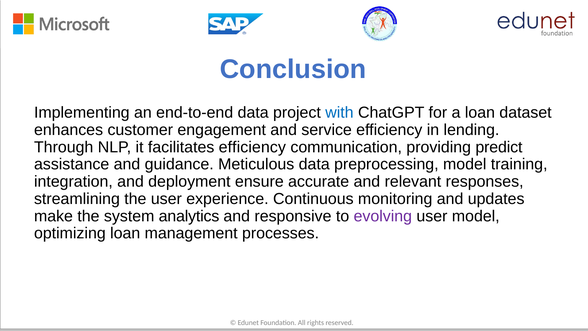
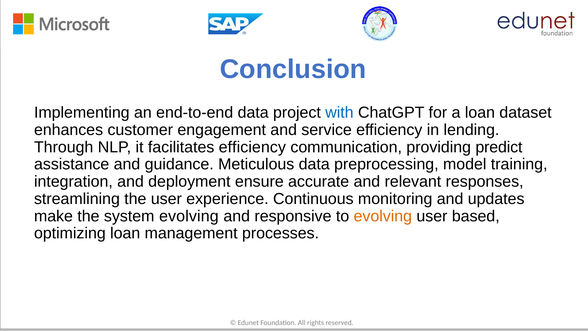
system analytics: analytics -> evolving
evolving at (383, 216) colour: purple -> orange
user model: model -> based
